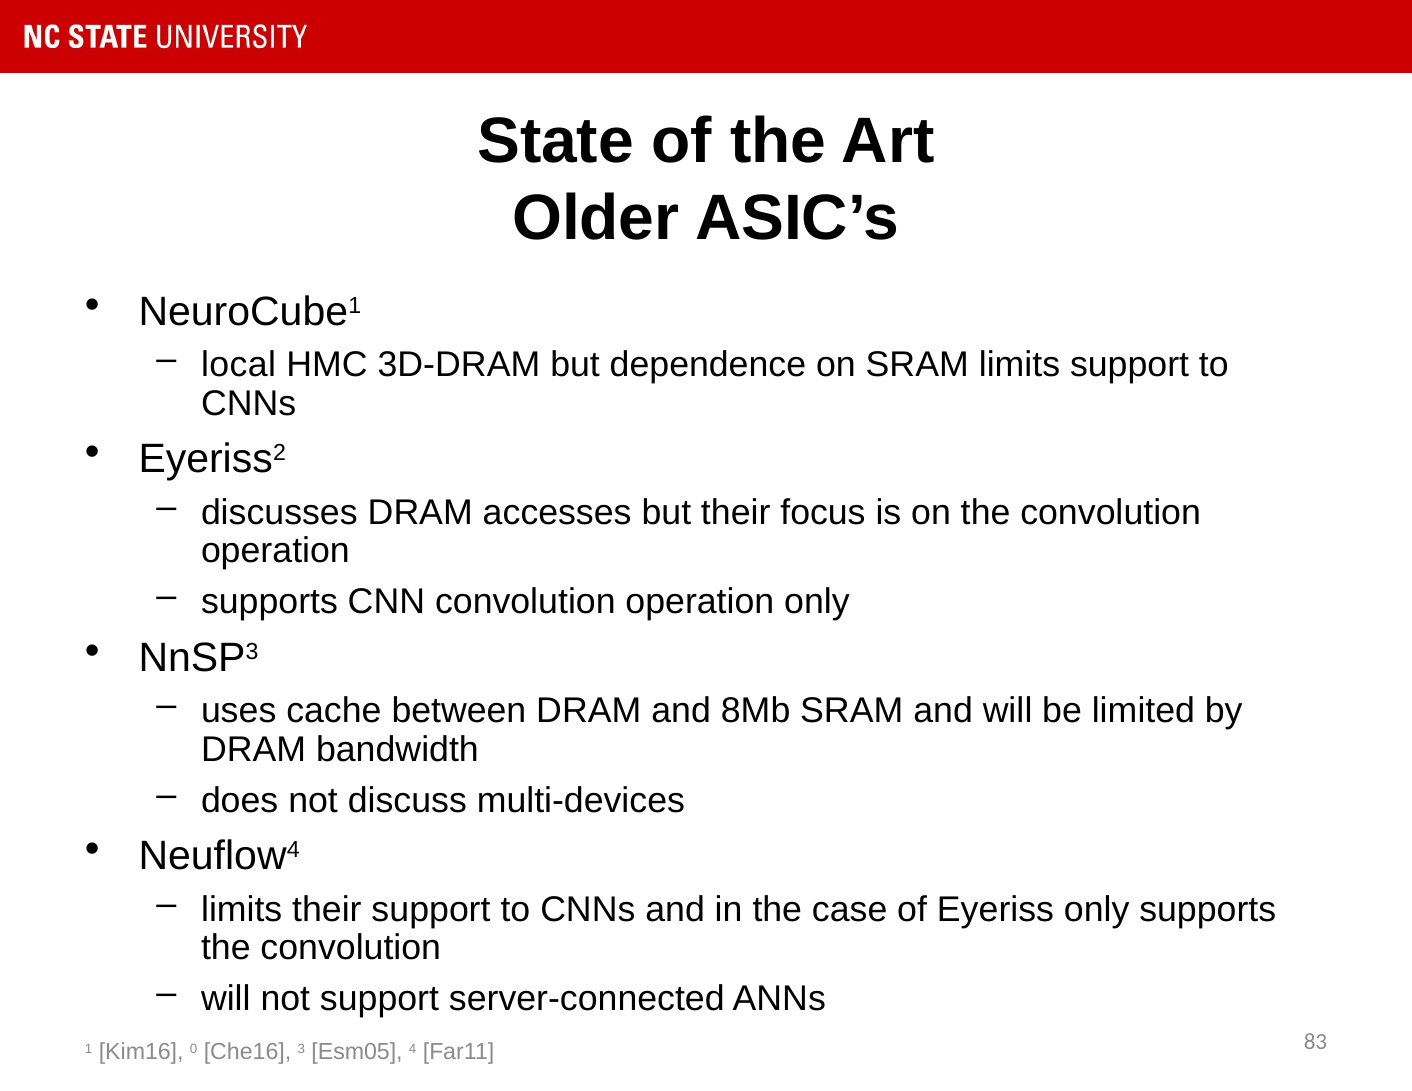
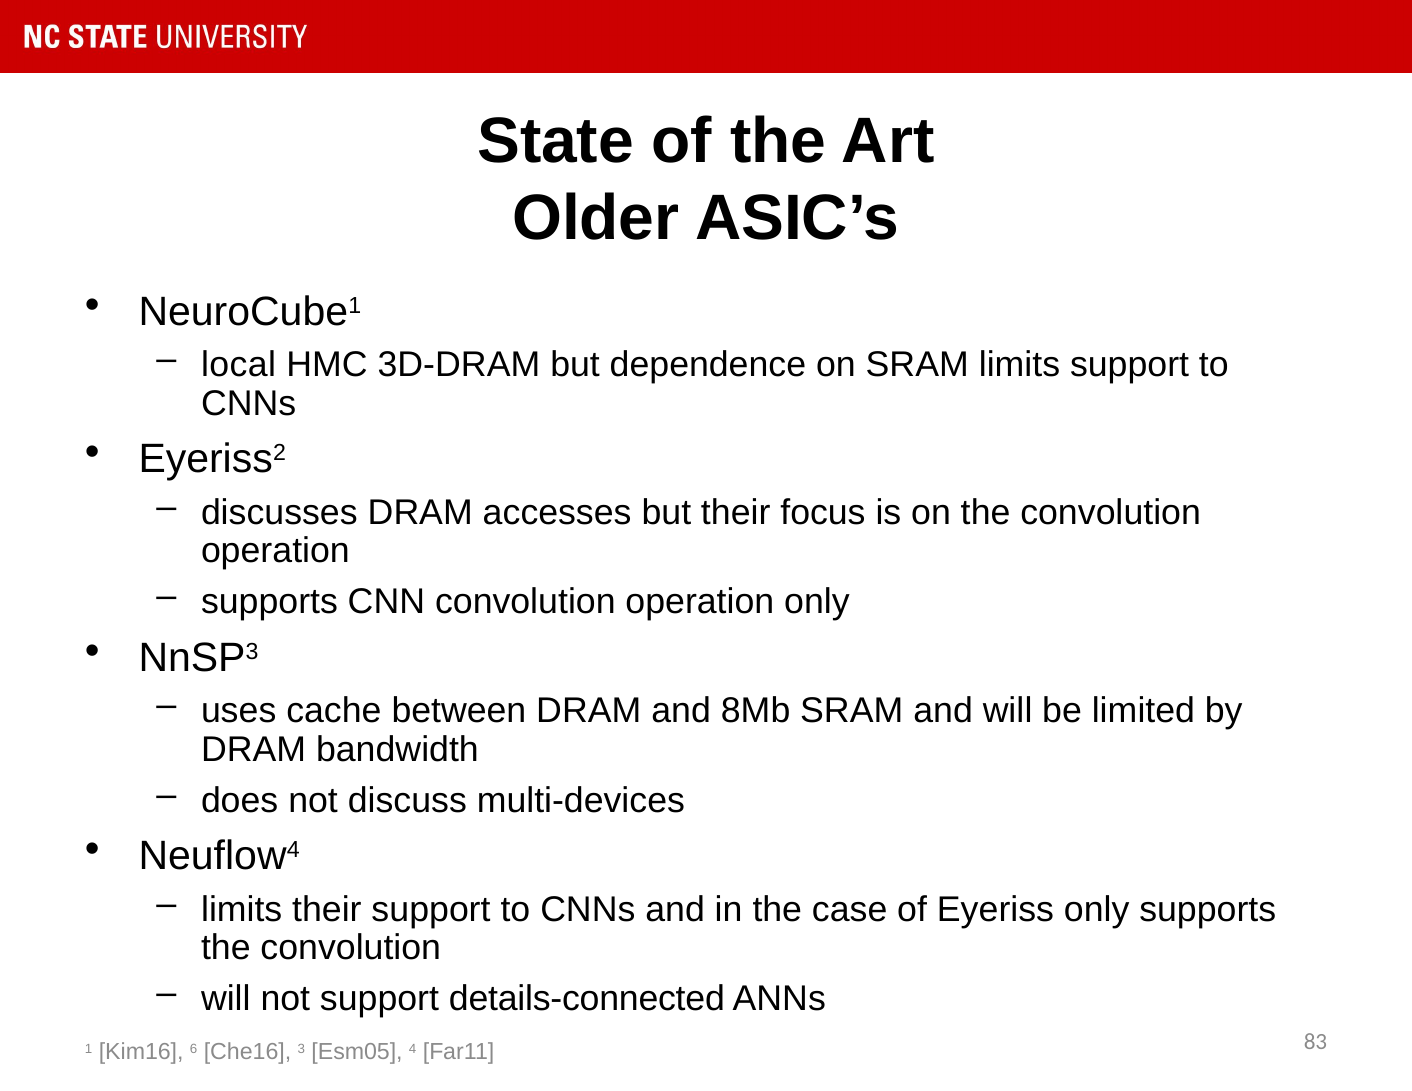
server-connected: server-connected -> details-connected
0: 0 -> 6
